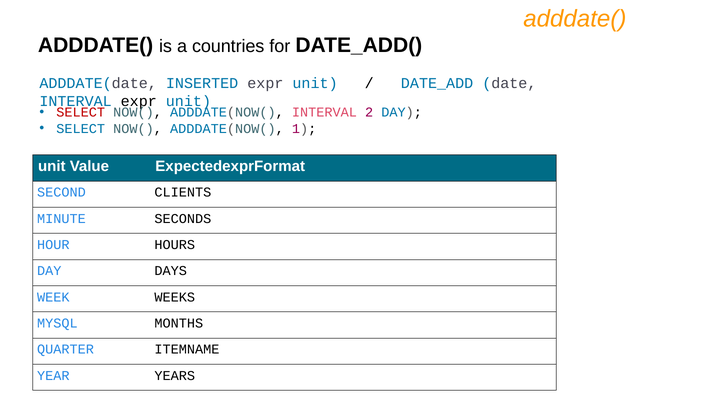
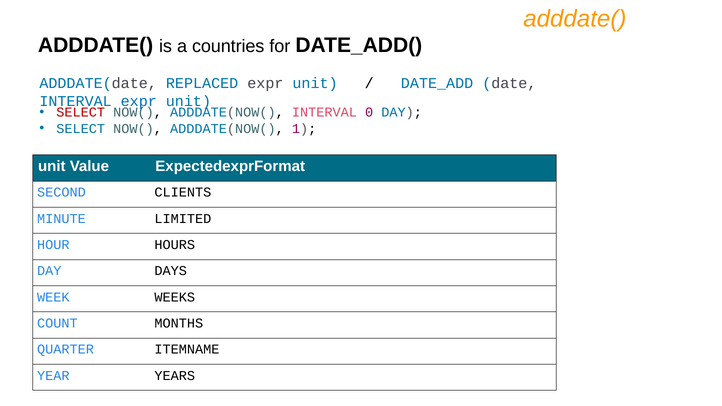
INSERTED: INSERTED -> REPLACED
expr at (139, 101) colour: black -> blue
2: 2 -> 0
SECONDS: SECONDS -> LIMITED
MYSQL: MYSQL -> COUNT
